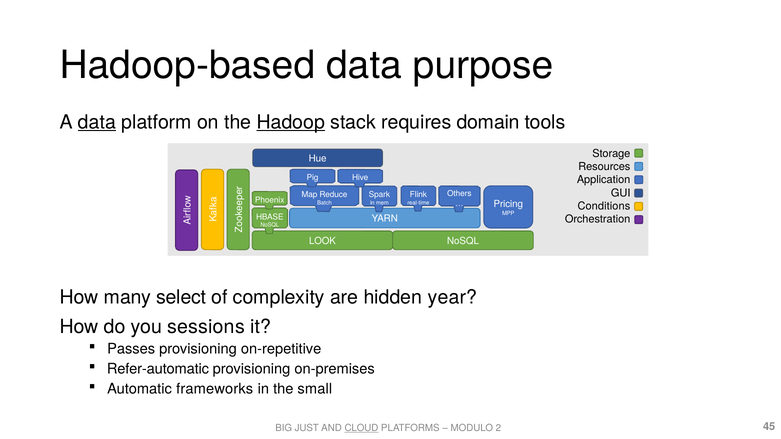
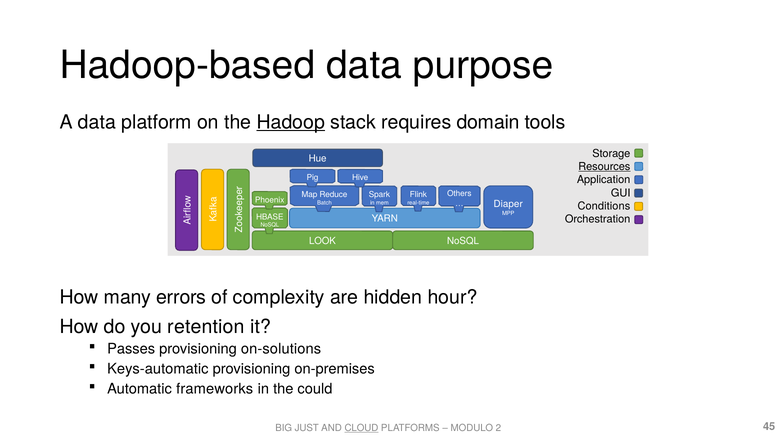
data at (97, 122) underline: present -> none
Resources underline: none -> present
Pricing: Pricing -> Diaper
select: select -> errors
year: year -> hour
sessions: sessions -> retention
on-repetitive: on-repetitive -> on-solutions
Refer-automatic: Refer-automatic -> Keys-automatic
small: small -> could
